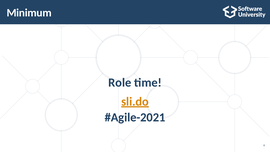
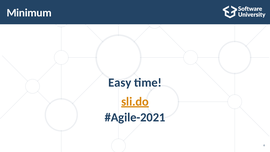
Role: Role -> Easy
